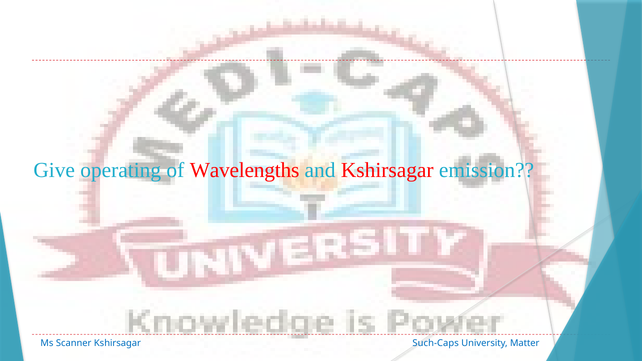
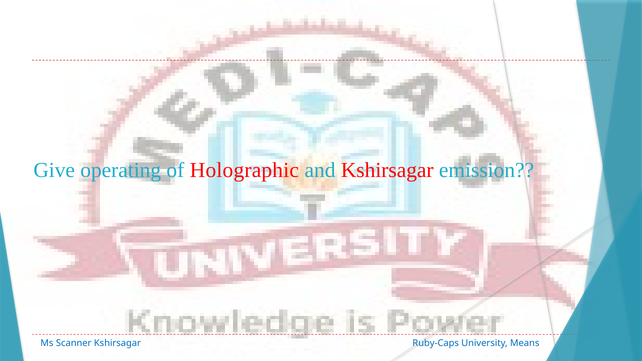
Wavelengths: Wavelengths -> Holographic
Such-Caps: Such-Caps -> Ruby-Caps
Matter: Matter -> Means
